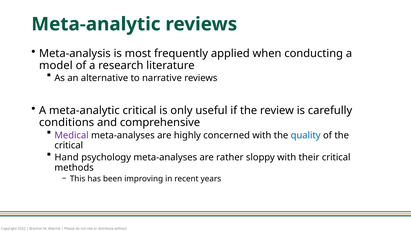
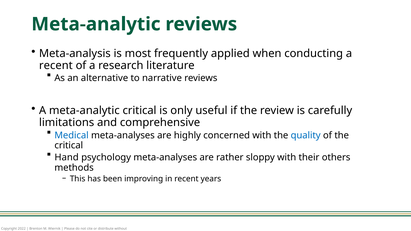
model at (56, 65): model -> recent
conditions: conditions -> limitations
Medical colour: purple -> blue
their critical: critical -> others
